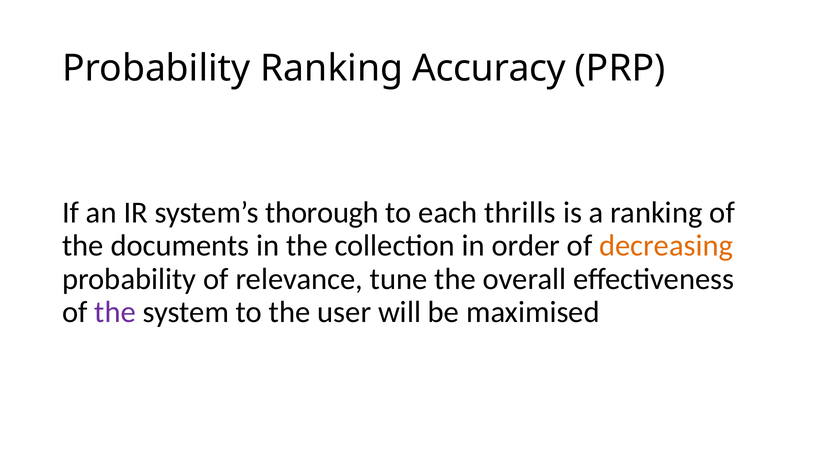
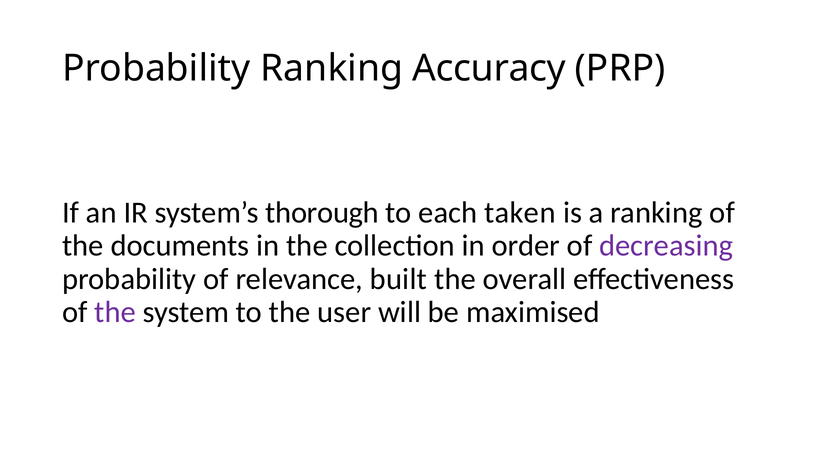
thrills: thrills -> taken
decreasing colour: orange -> purple
tune: tune -> built
